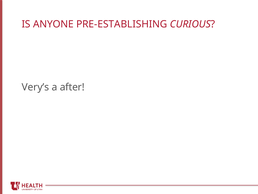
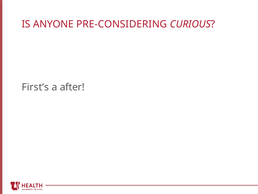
PRE-ESTABLISHING: PRE-ESTABLISHING -> PRE-CONSIDERING
Very’s: Very’s -> First’s
